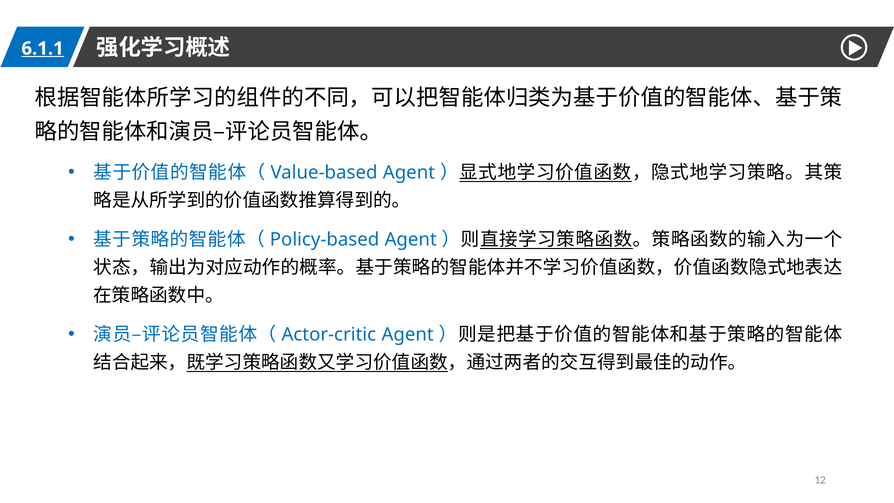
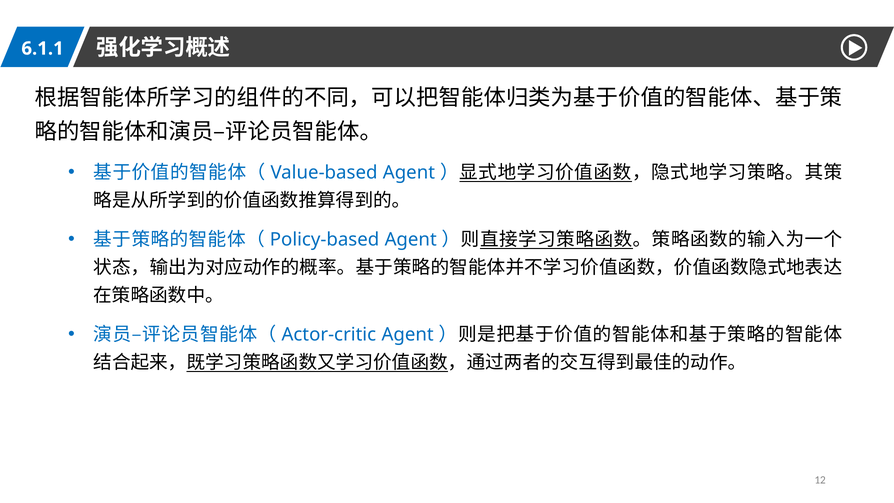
6.1.1 underline: present -> none
